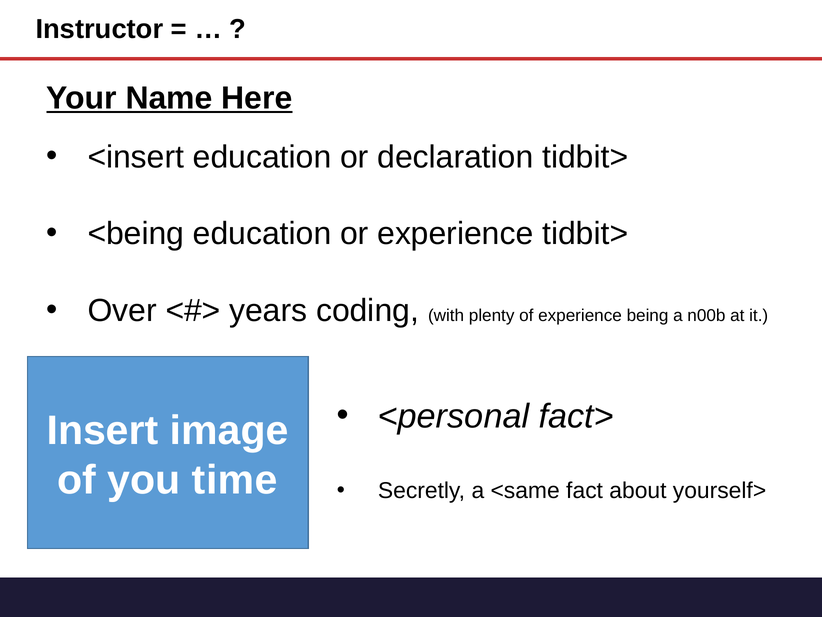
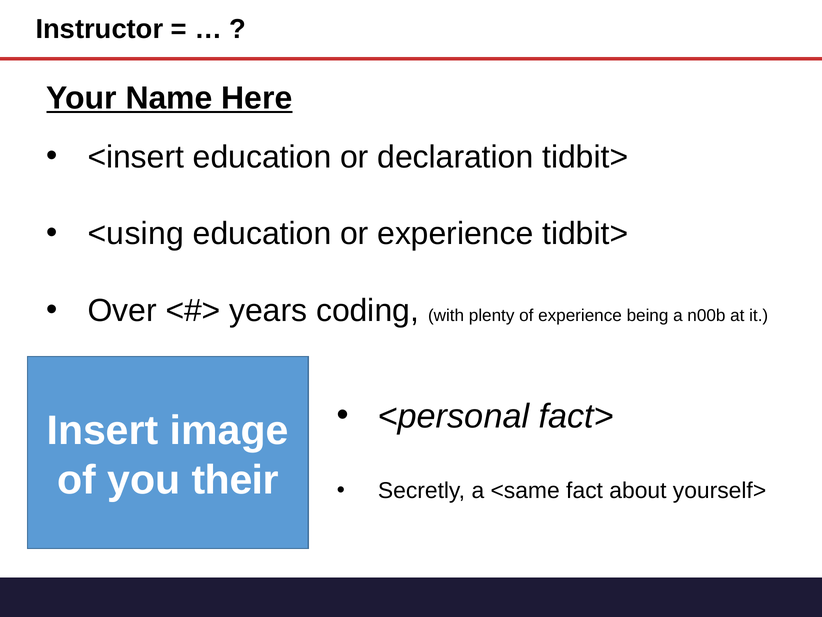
<being: <being -> <using
time: time -> their
